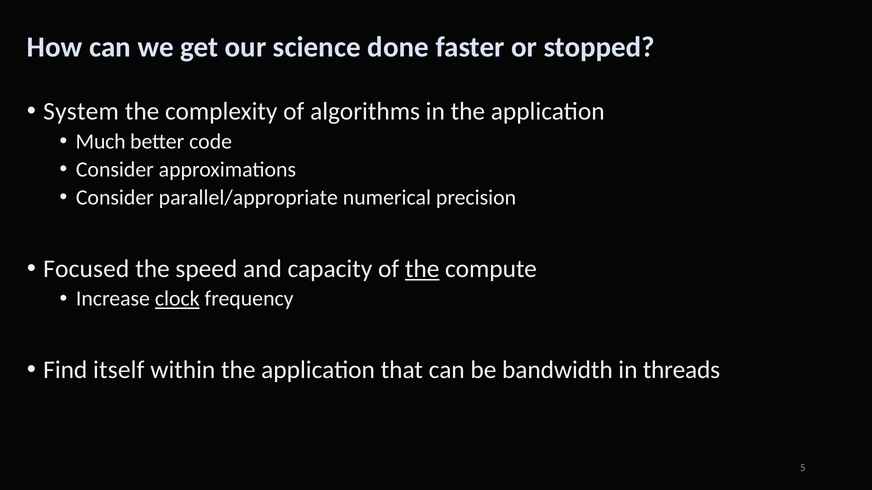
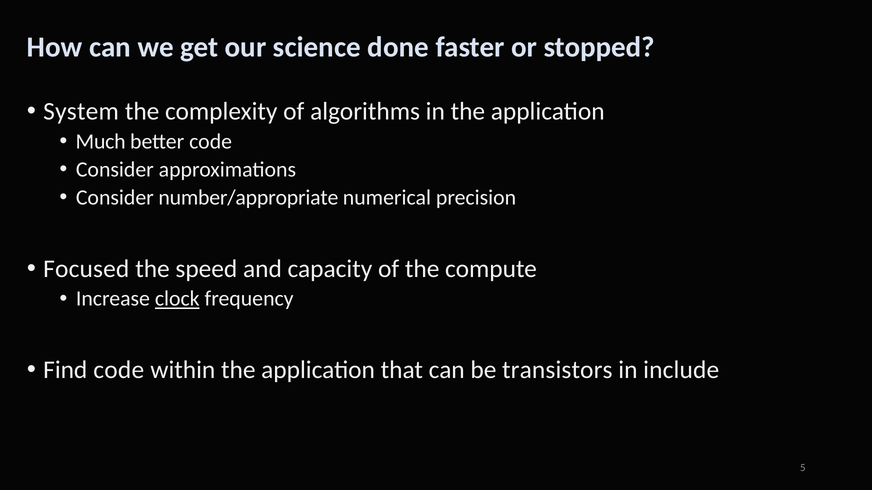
parallel/appropriate: parallel/appropriate -> number/appropriate
the at (422, 269) underline: present -> none
Find itself: itself -> code
bandwidth: bandwidth -> transistors
threads: threads -> include
